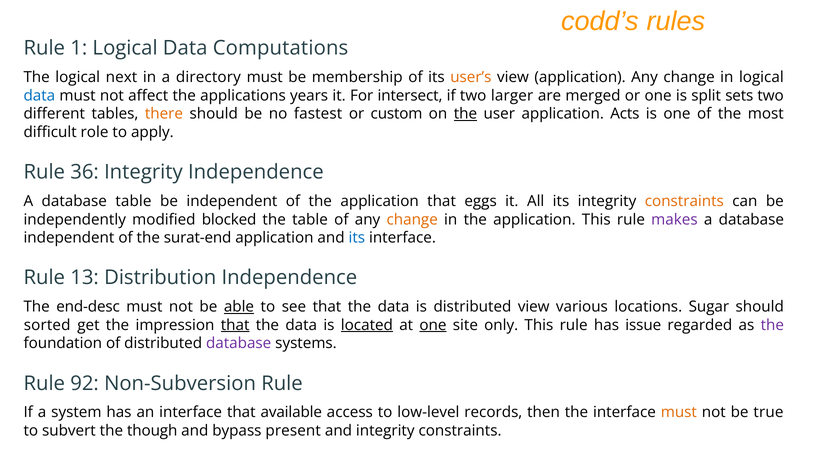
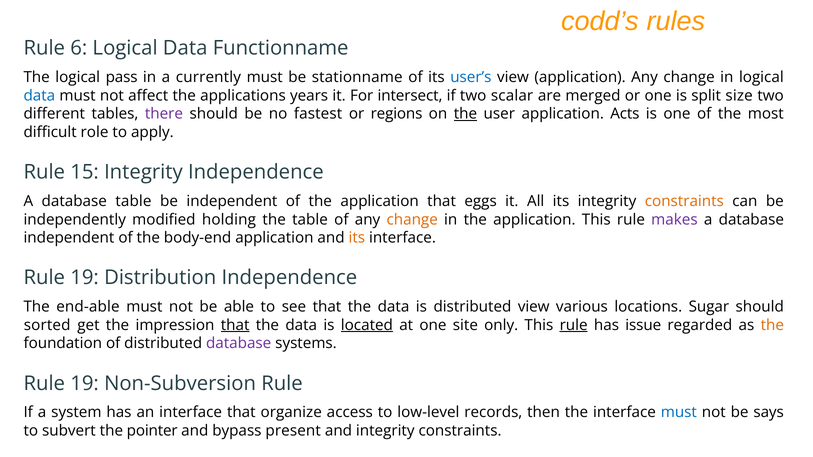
1: 1 -> 6
Computations: Computations -> Functionname
next: next -> pass
directory: directory -> currently
membership: membership -> stationname
user’s colour: orange -> blue
larger: larger -> scalar
sets: sets -> size
there colour: orange -> purple
custom: custom -> regions
36: 36 -> 15
blocked: blocked -> holding
surat-end: surat-end -> body-end
its at (357, 238) colour: blue -> orange
13 at (85, 278): 13 -> 19
end-desc: end-desc -> end-able
able underline: present -> none
one at (433, 325) underline: present -> none
rule at (574, 325) underline: none -> present
the at (772, 325) colour: purple -> orange
92 at (85, 384): 92 -> 19
available: available -> organize
must at (679, 413) colour: orange -> blue
true: true -> says
though: though -> pointer
